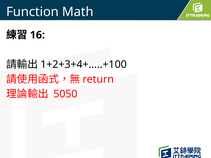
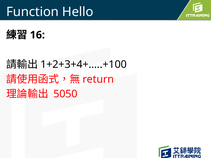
Math: Math -> Hello
